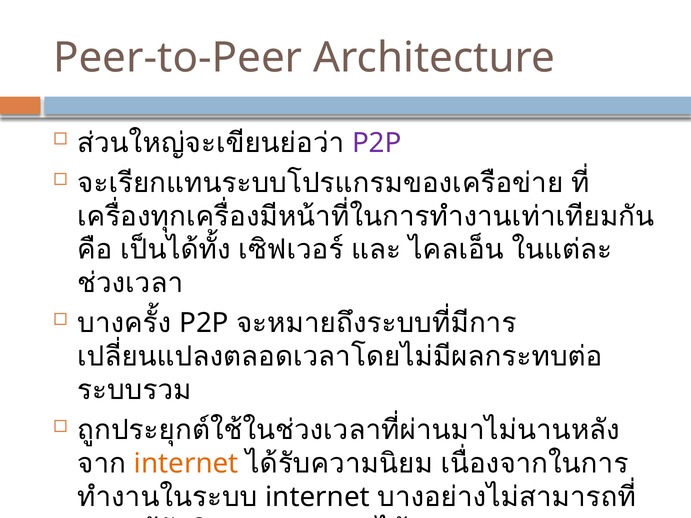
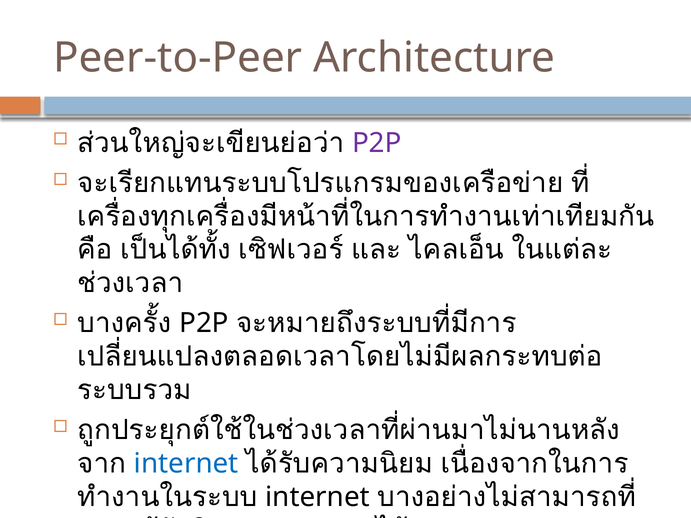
internet at (186, 464) colour: orange -> blue
